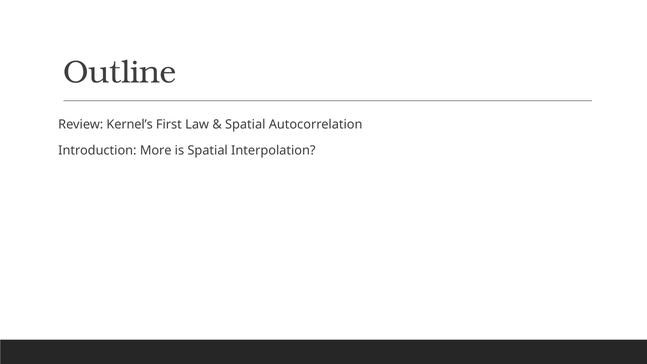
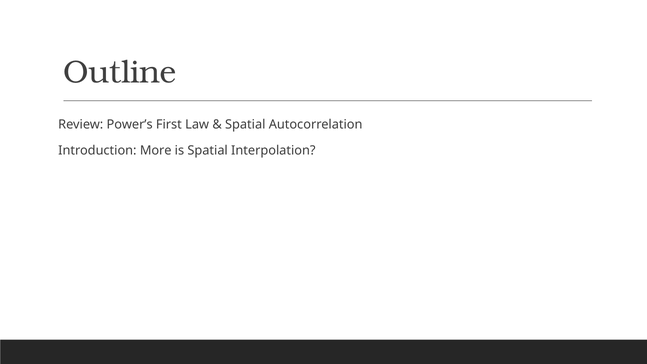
Kernel’s: Kernel’s -> Power’s
